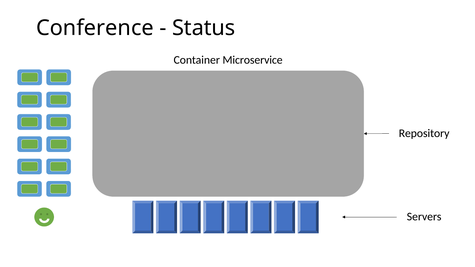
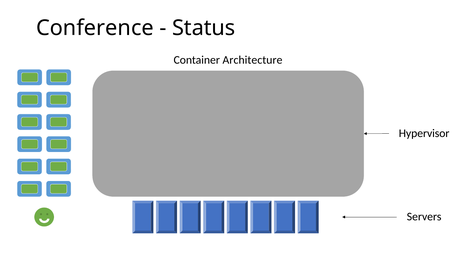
Microservice: Microservice -> Architecture
Repository: Repository -> Hypervisor
